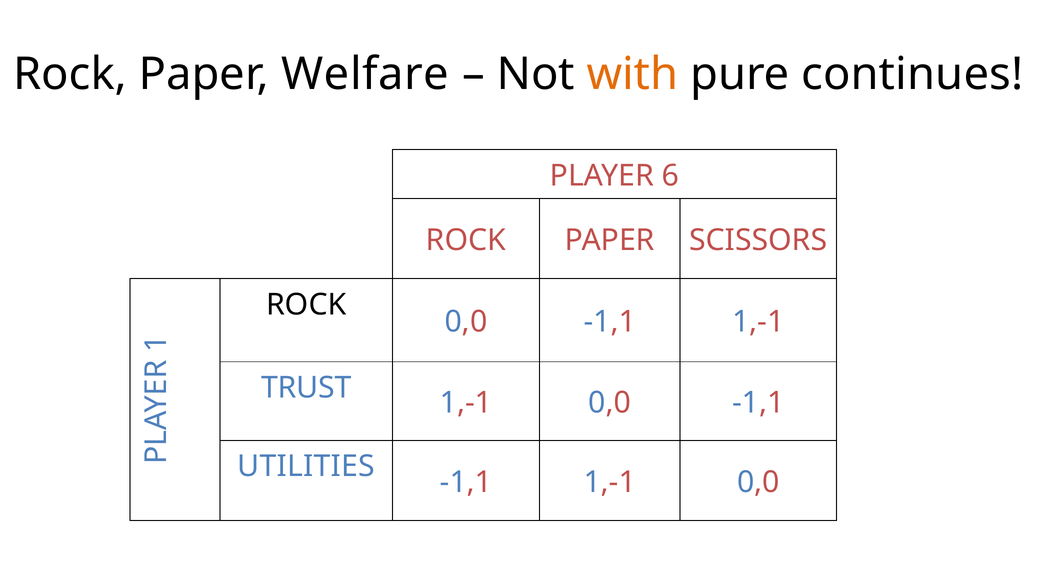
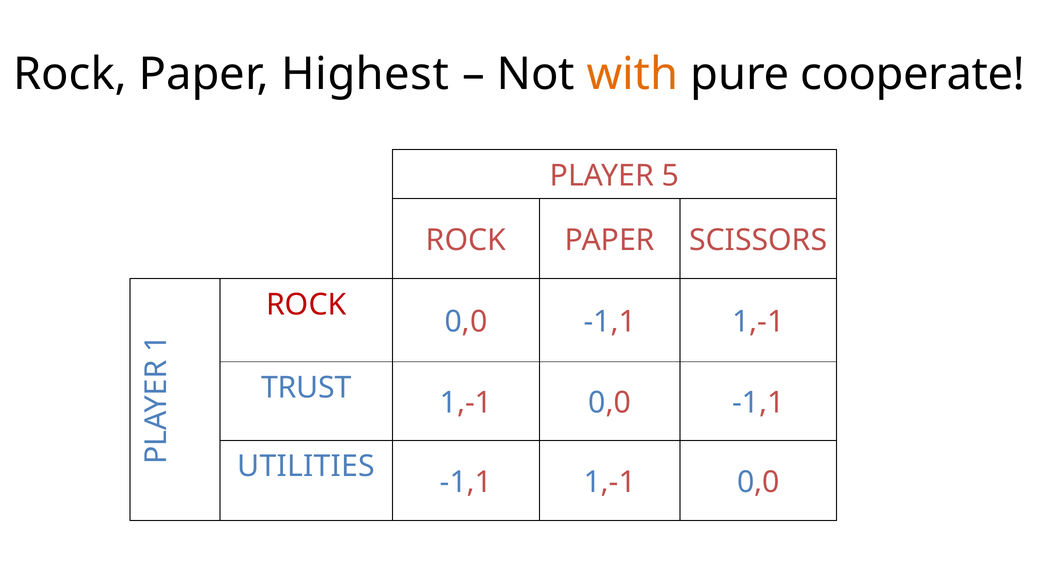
Welfare: Welfare -> Highest
continues: continues -> cooperate
6: 6 -> 5
ROCK at (306, 305) colour: black -> red
